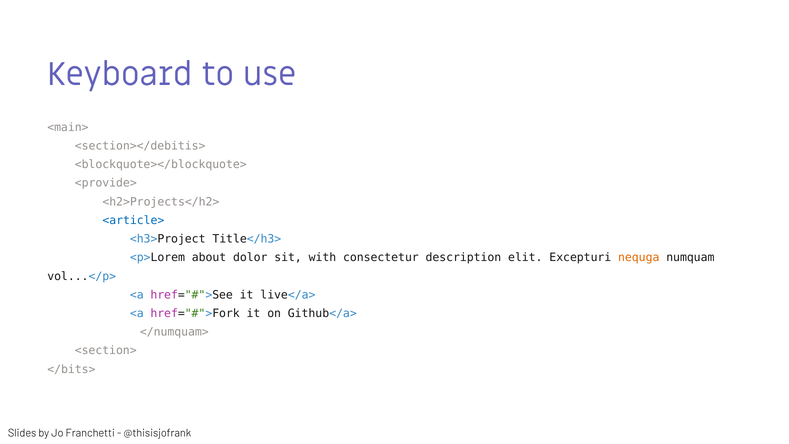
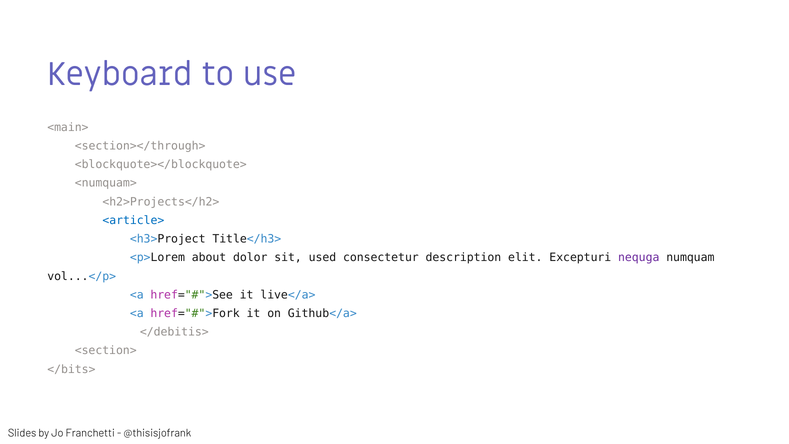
<section></debitis>: <section></debitis> -> <section></through>
<provide>: <provide> -> <numquam>
with: with -> used
nequga colour: orange -> purple
</numquam>: </numquam> -> </debitis>
